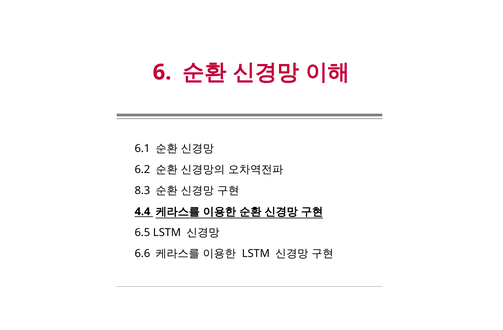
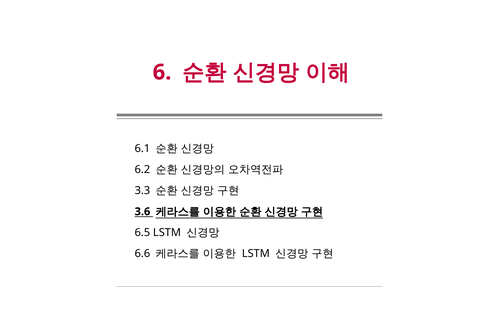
8.3: 8.3 -> 3.3
4.4: 4.4 -> 3.6
